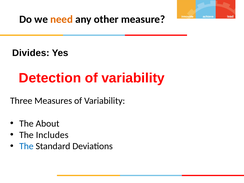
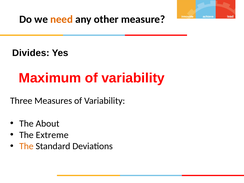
Detection: Detection -> Maximum
Includes: Includes -> Extreme
The at (26, 146) colour: blue -> orange
